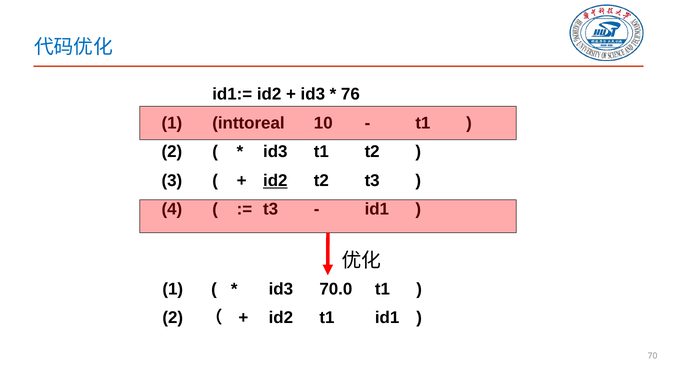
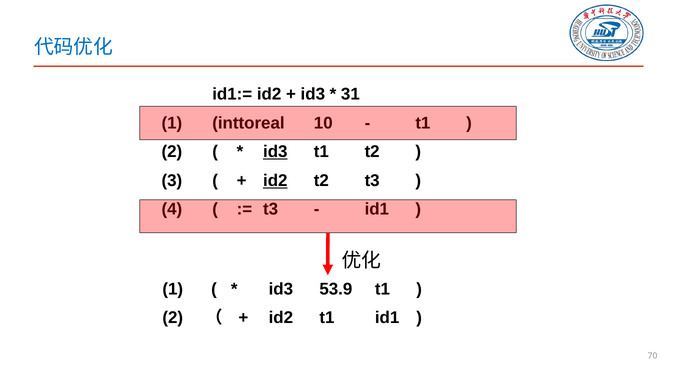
76: 76 -> 31
id3 at (275, 152) underline: none -> present
70.0: 70.0 -> 53.9
